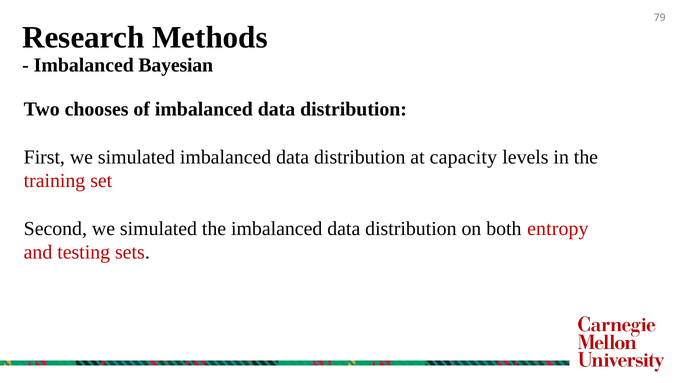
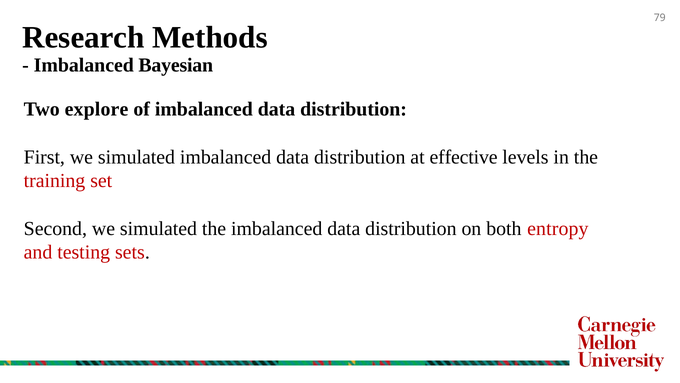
chooses: chooses -> explore
capacity: capacity -> effective
